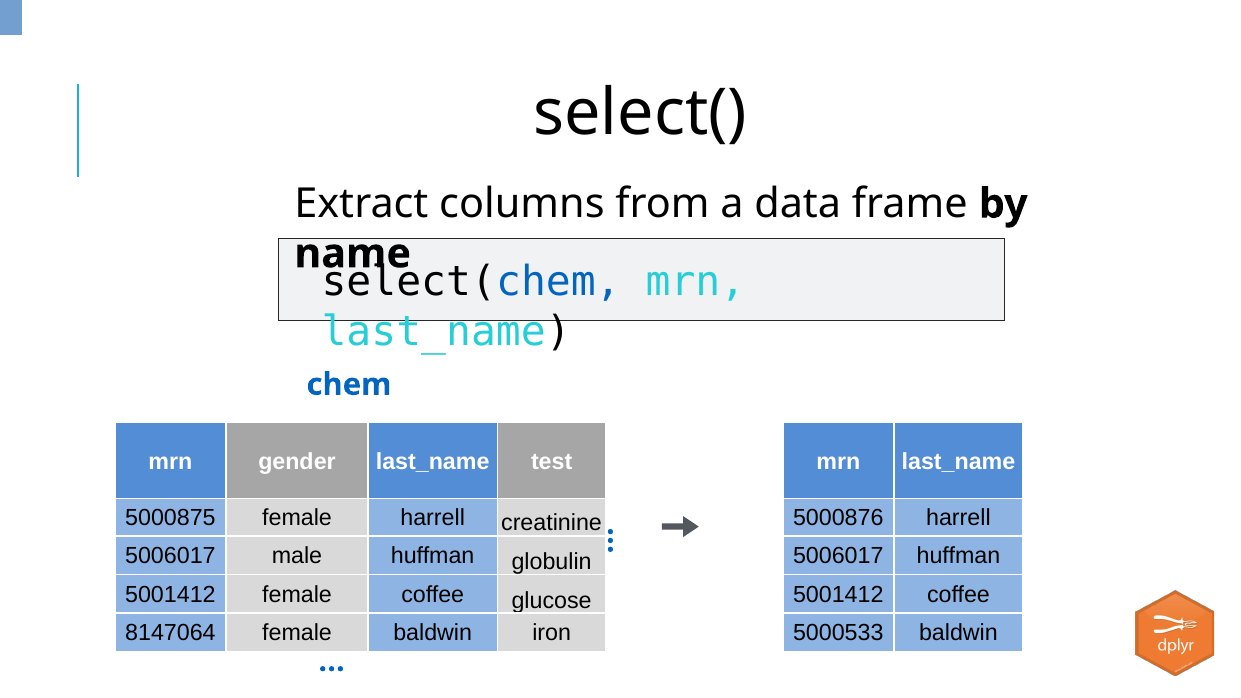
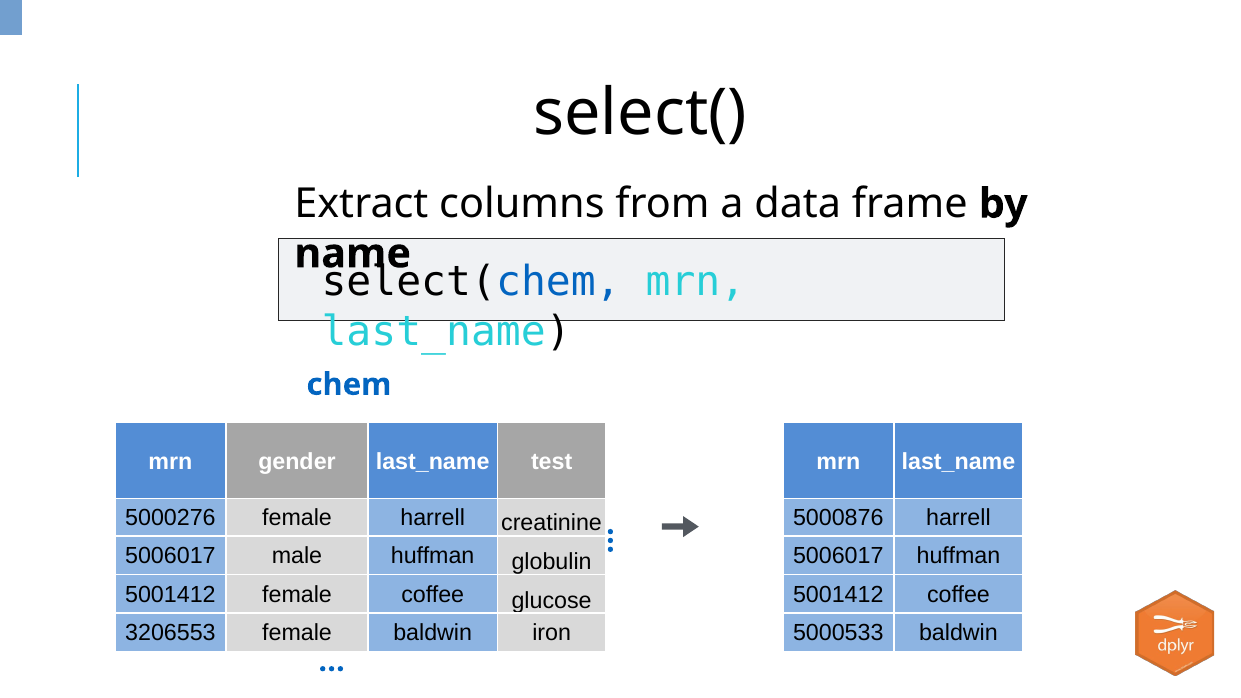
5000875: 5000875 -> 5000276
8147064: 8147064 -> 3206553
